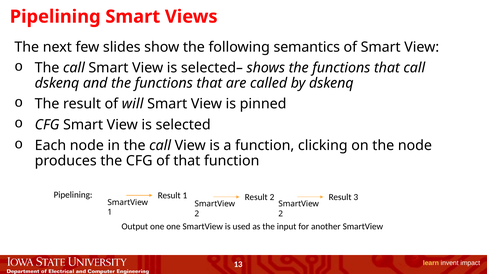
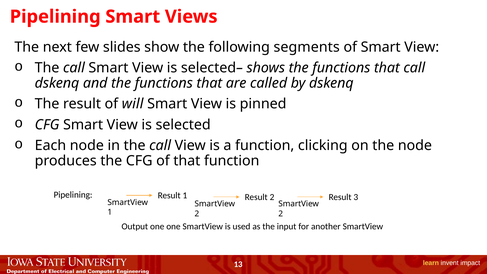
semantics: semantics -> segments
